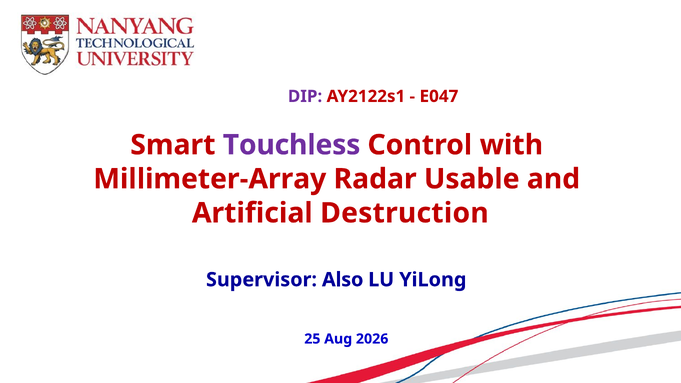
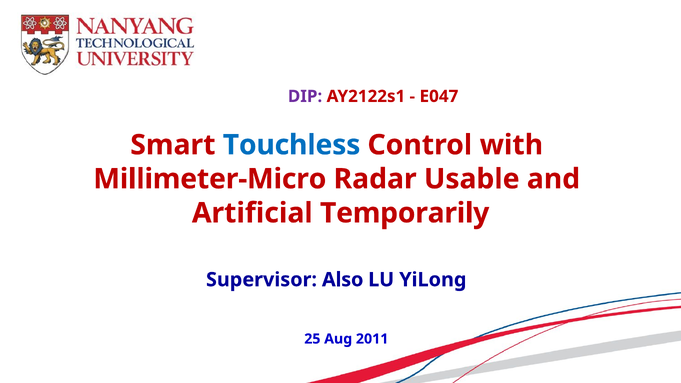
Touchless colour: purple -> blue
Millimeter-Array: Millimeter-Array -> Millimeter-Micro
Destruction: Destruction -> Temporarily
2026: 2026 -> 2011
